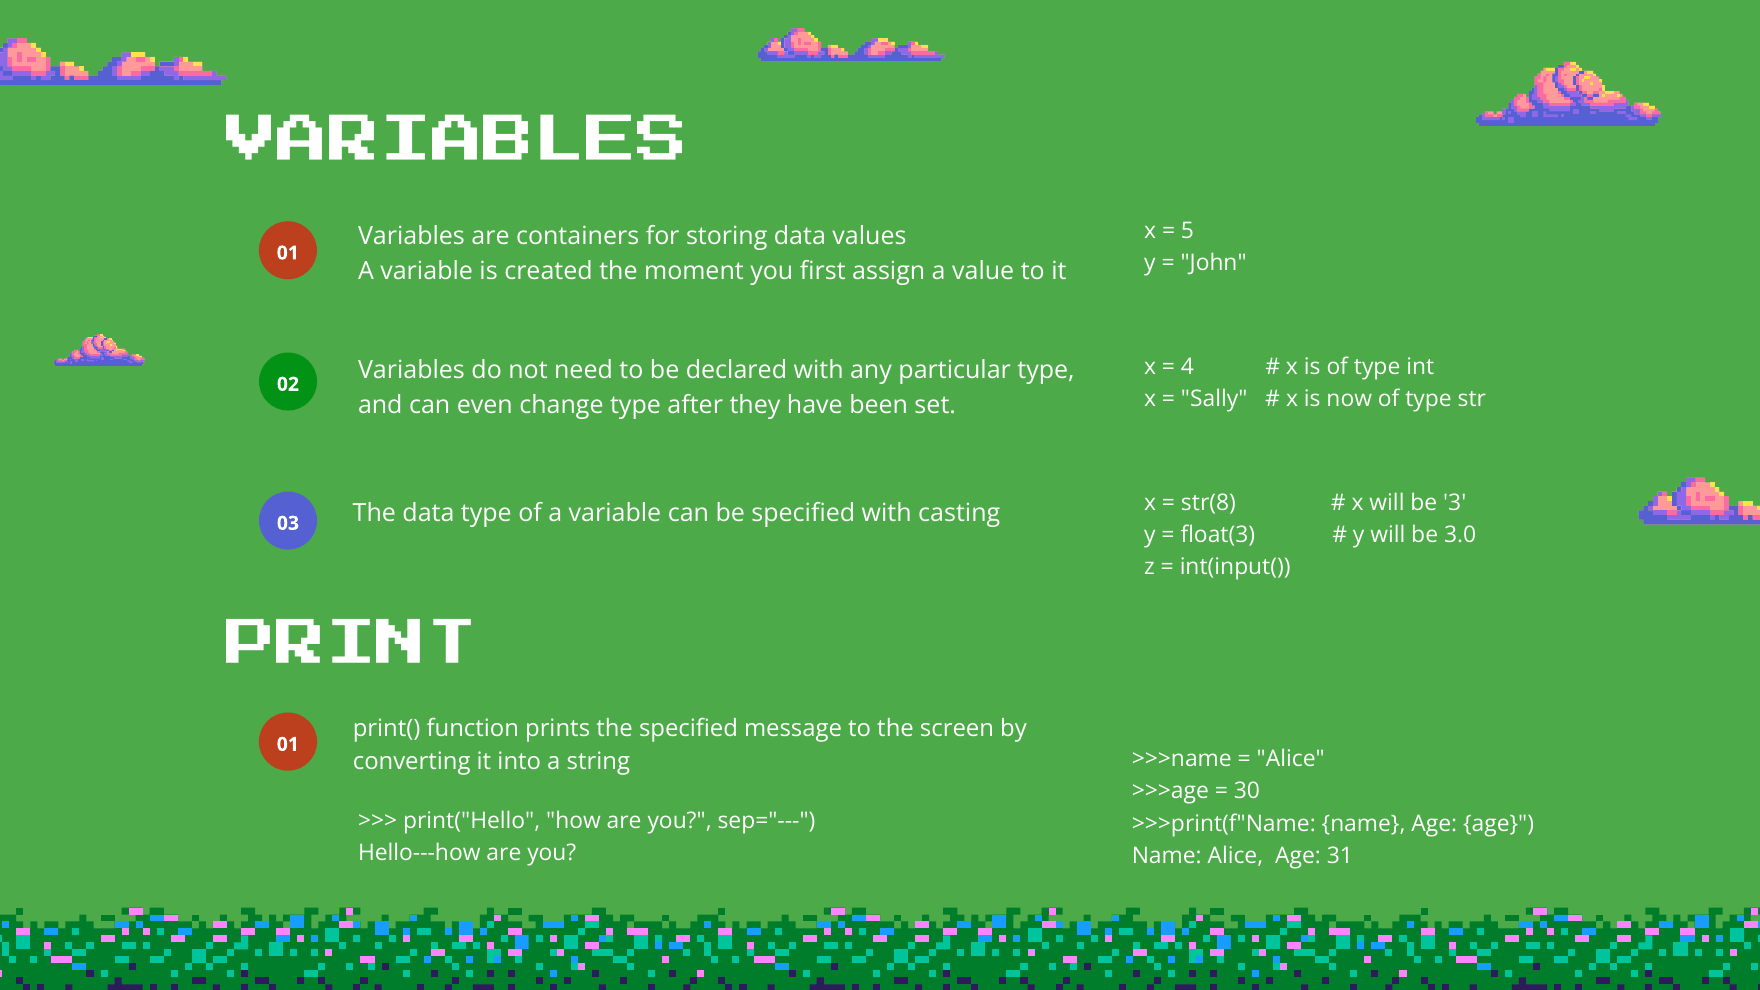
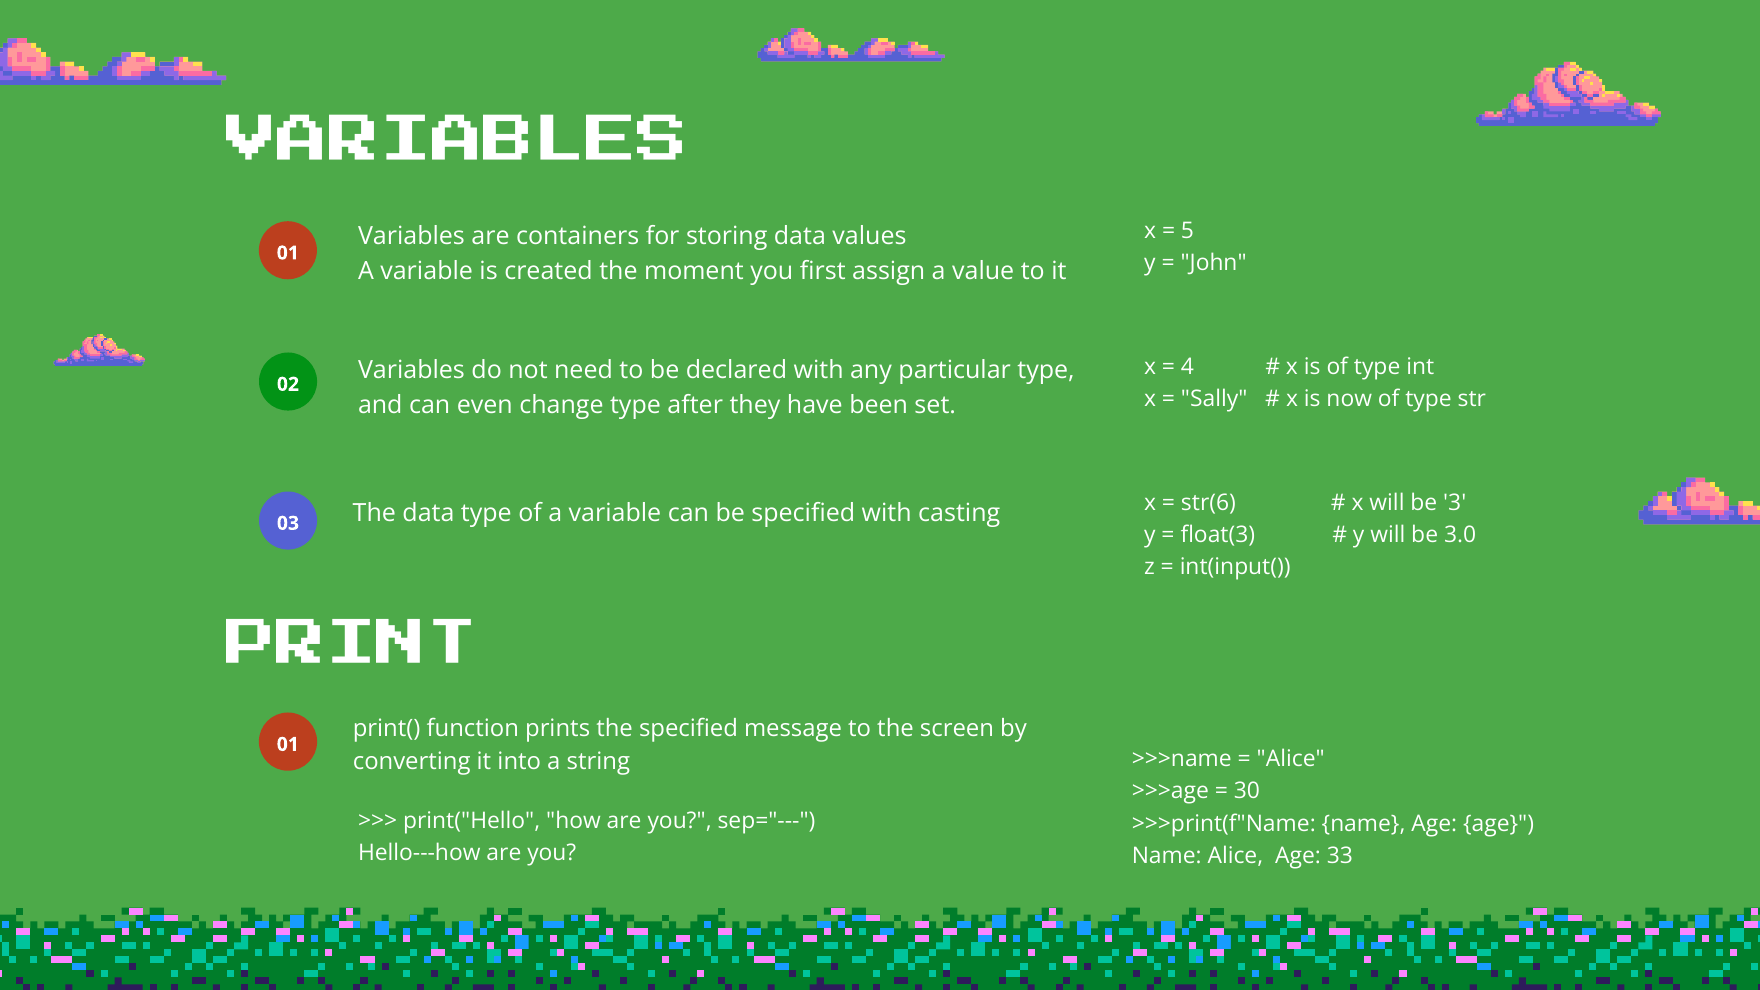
str(8: str(8 -> str(6
31: 31 -> 33
